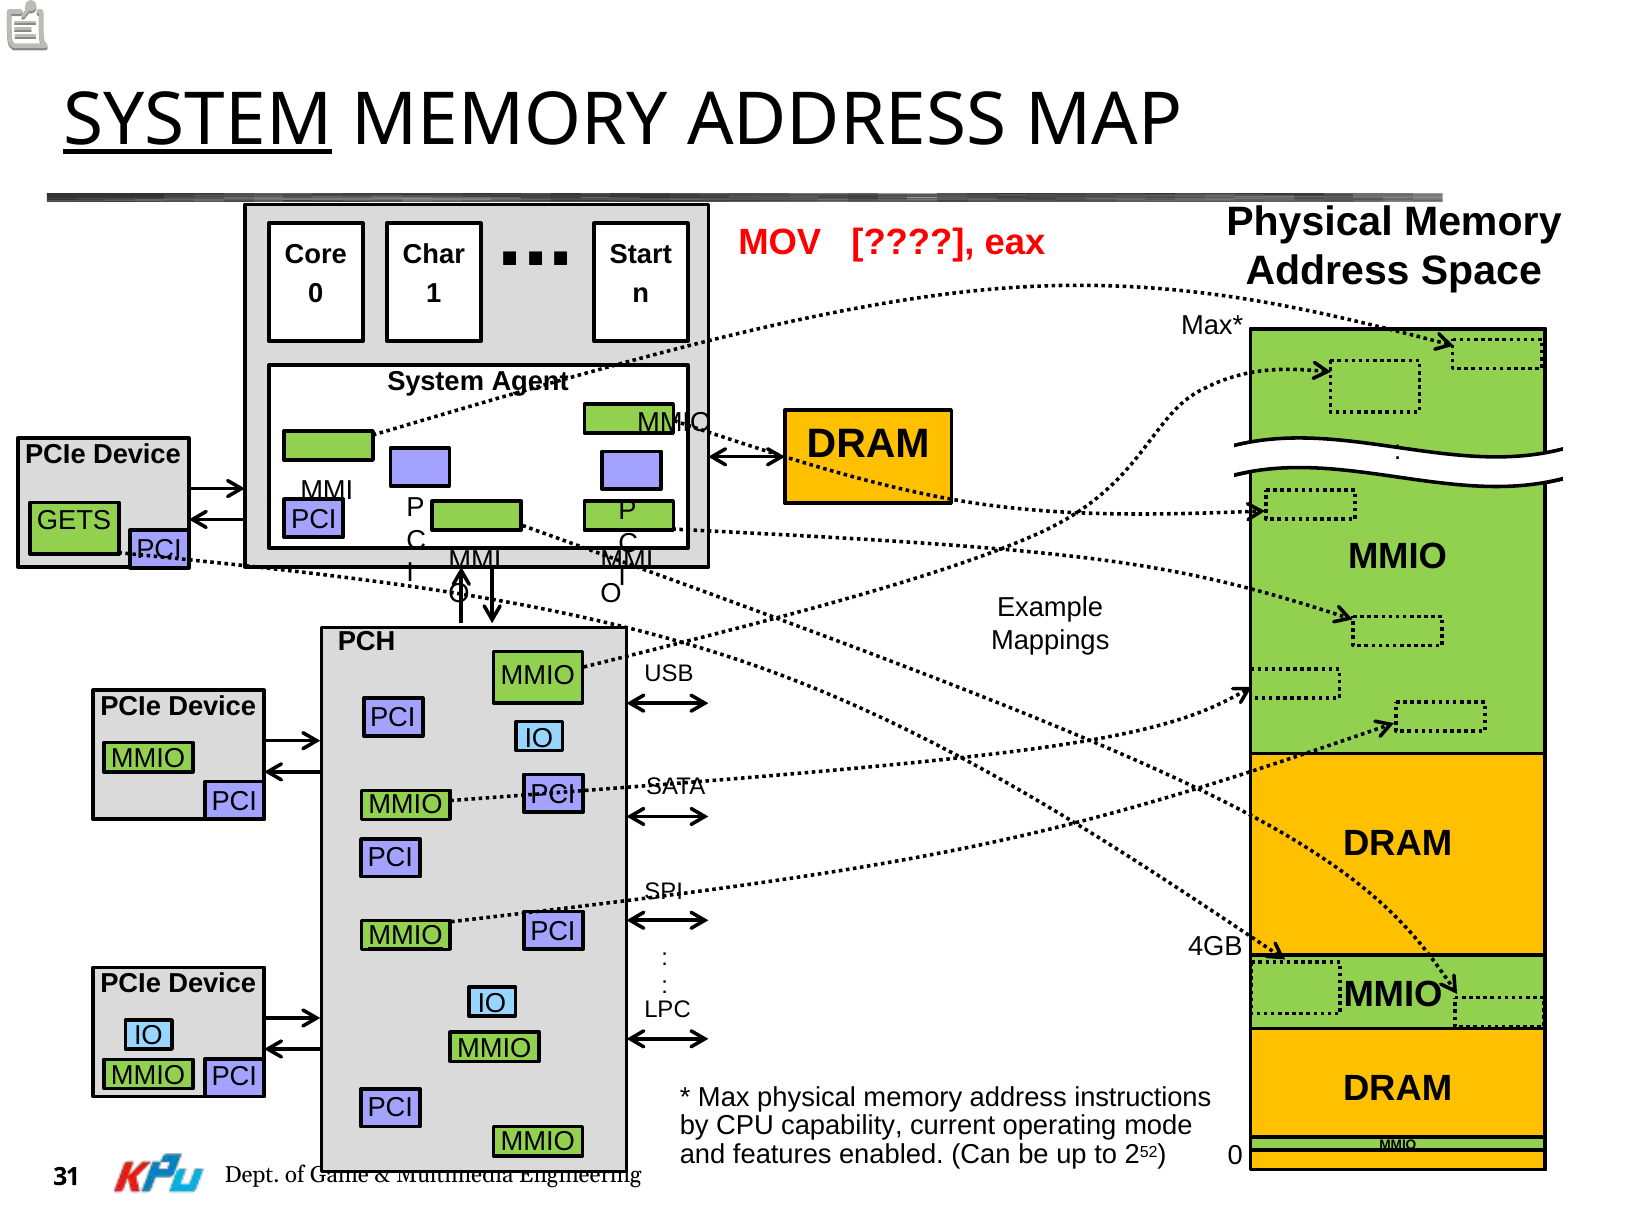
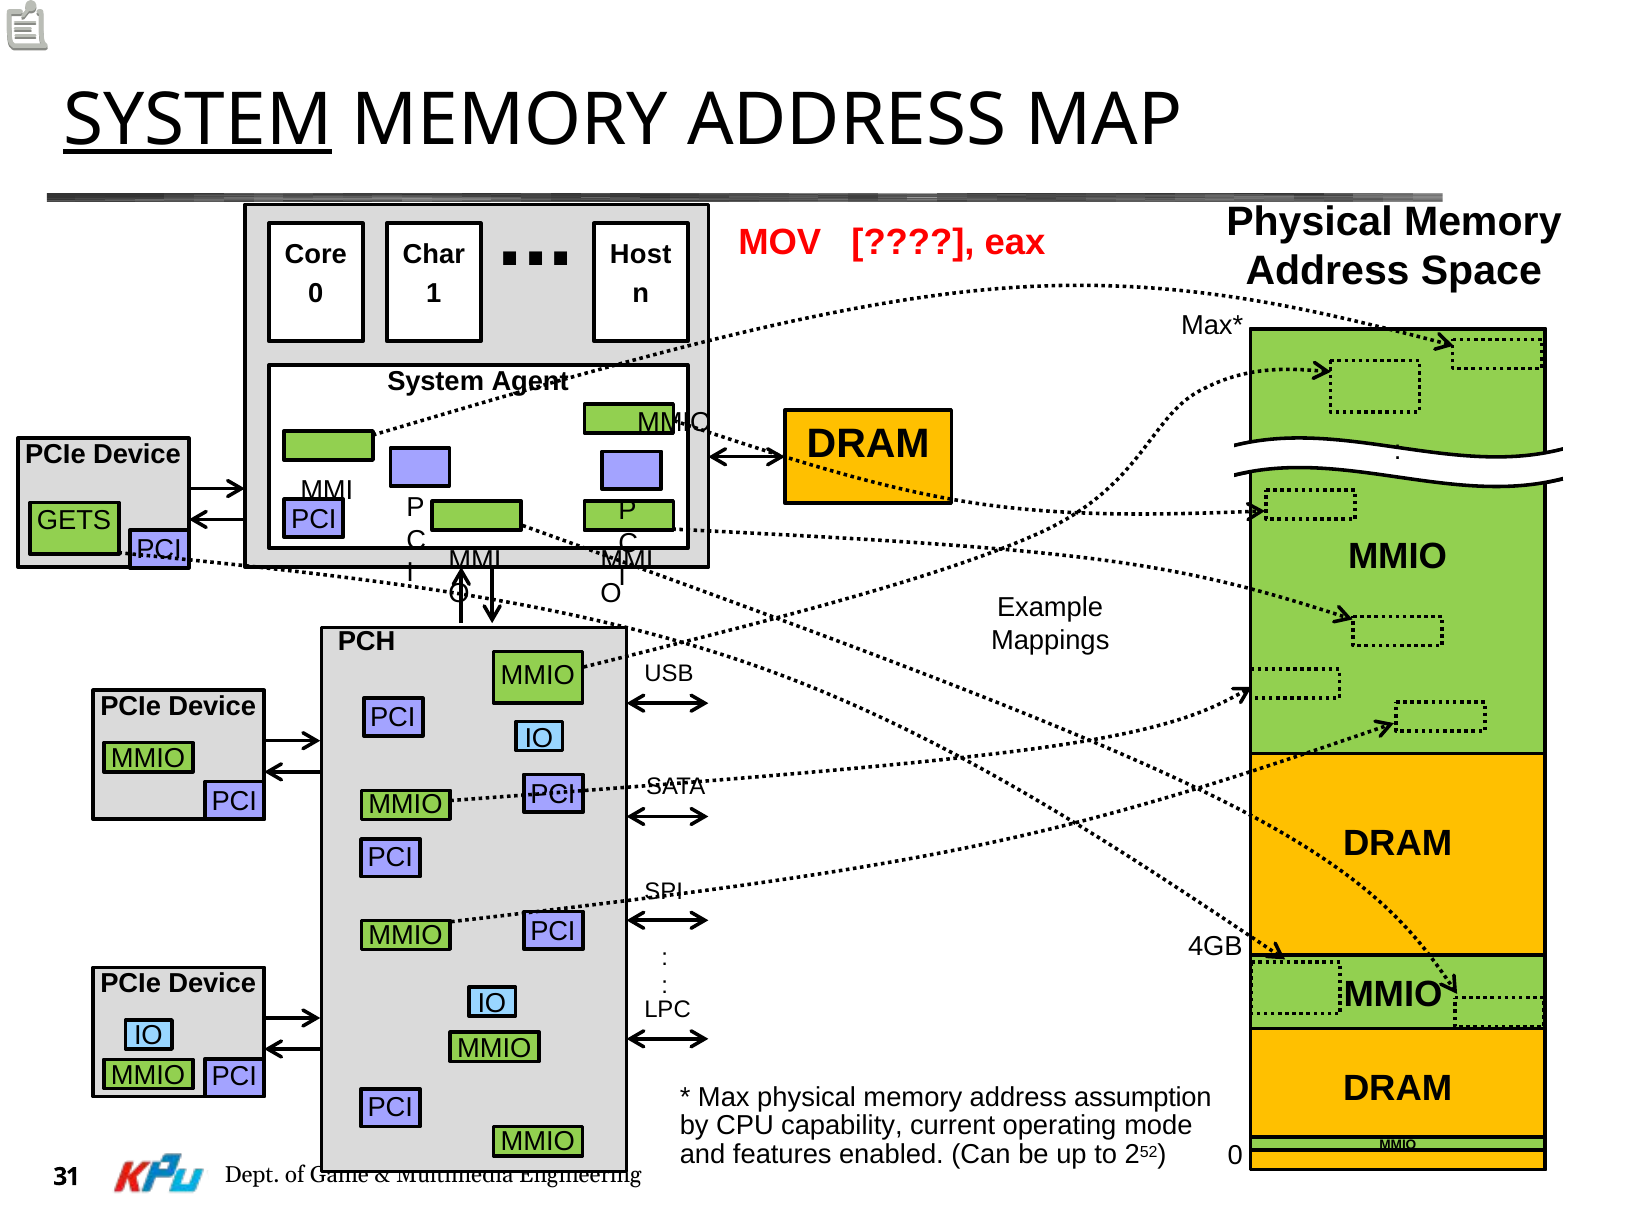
Start: Start -> Host
MMIO at (405, 935) underline: present -> none
instructions: instructions -> assumption
